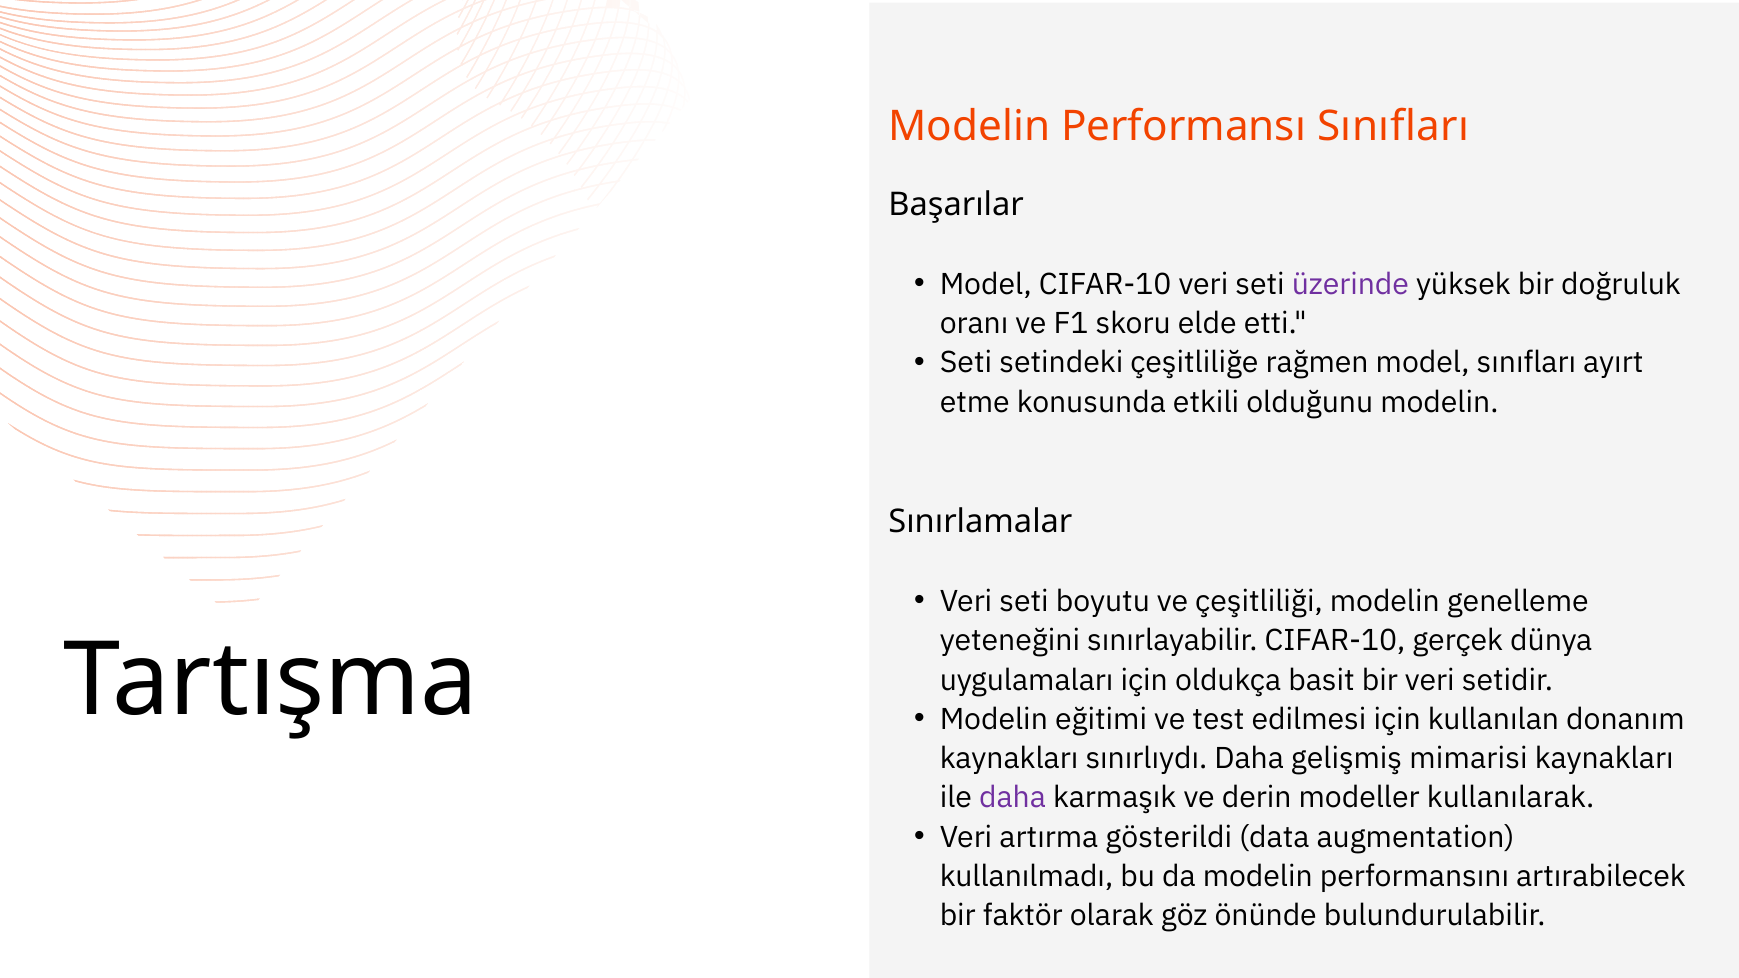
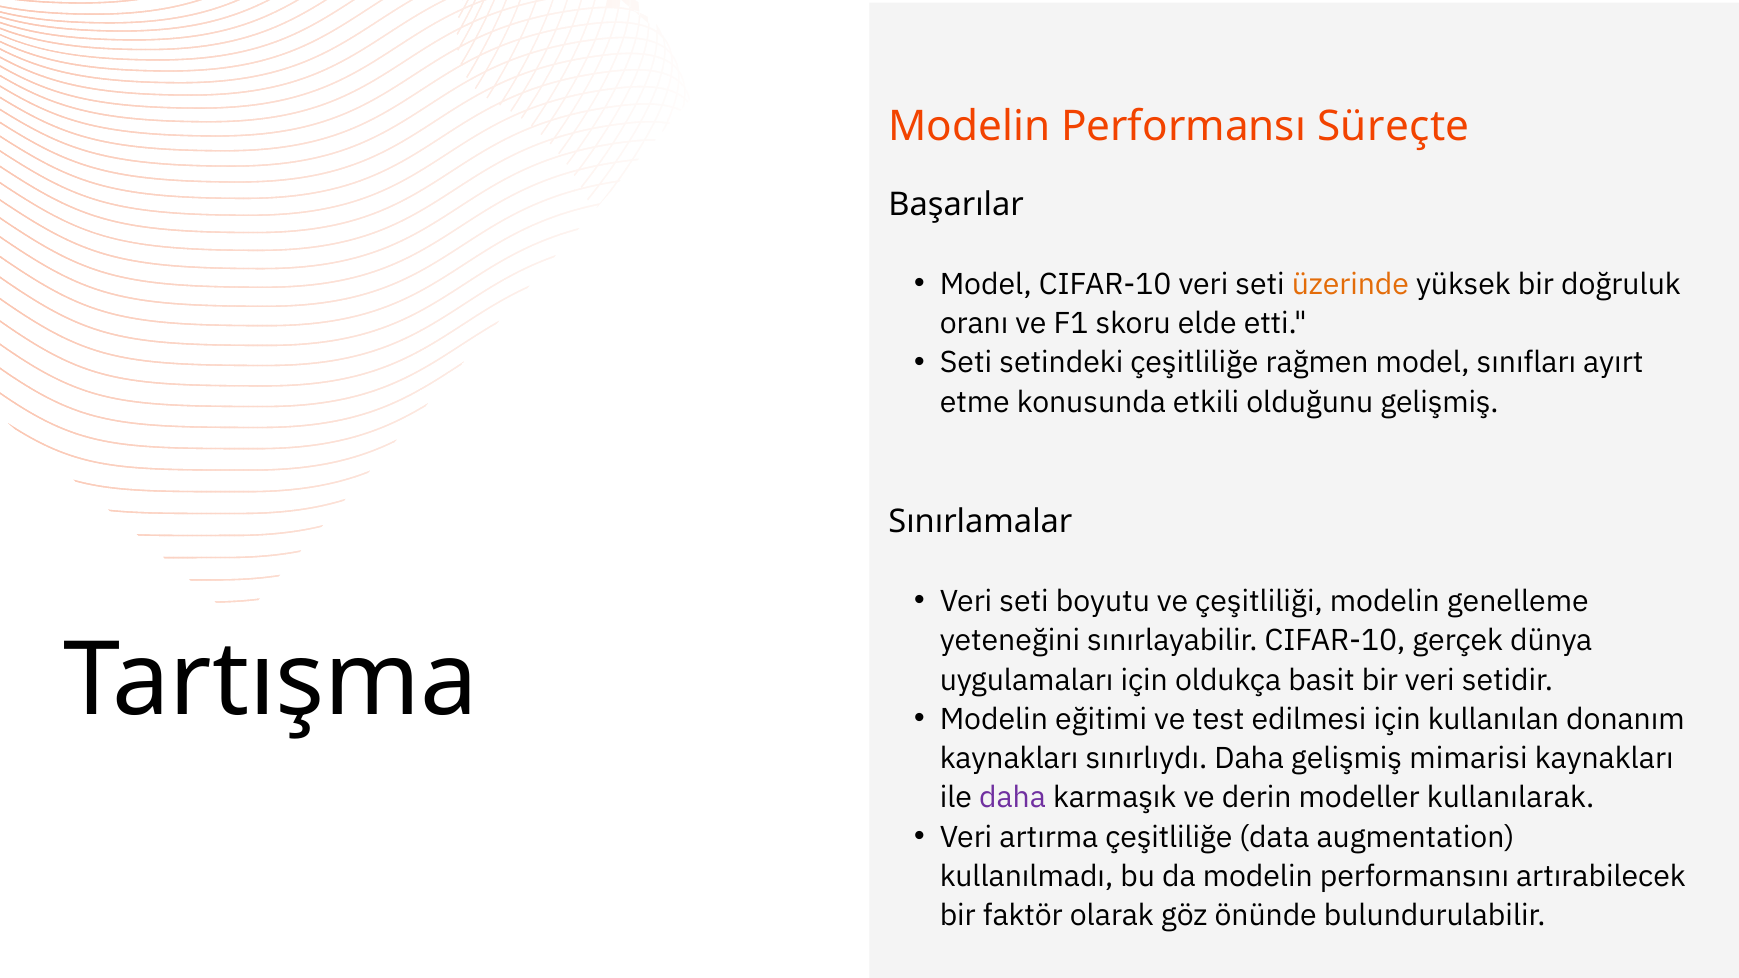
Performansı Sınıfları: Sınıfları -> Süreçte
üzerinde colour: purple -> orange
olduğunu modelin: modelin -> gelişmiş
artırma gösterildi: gösterildi -> çeşitliliğe
